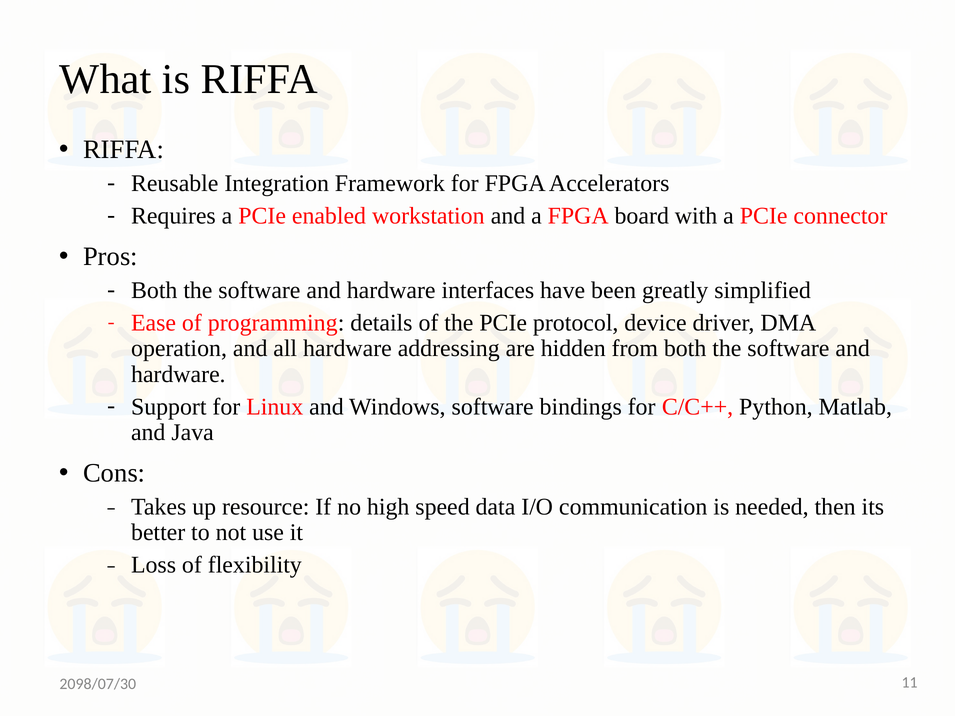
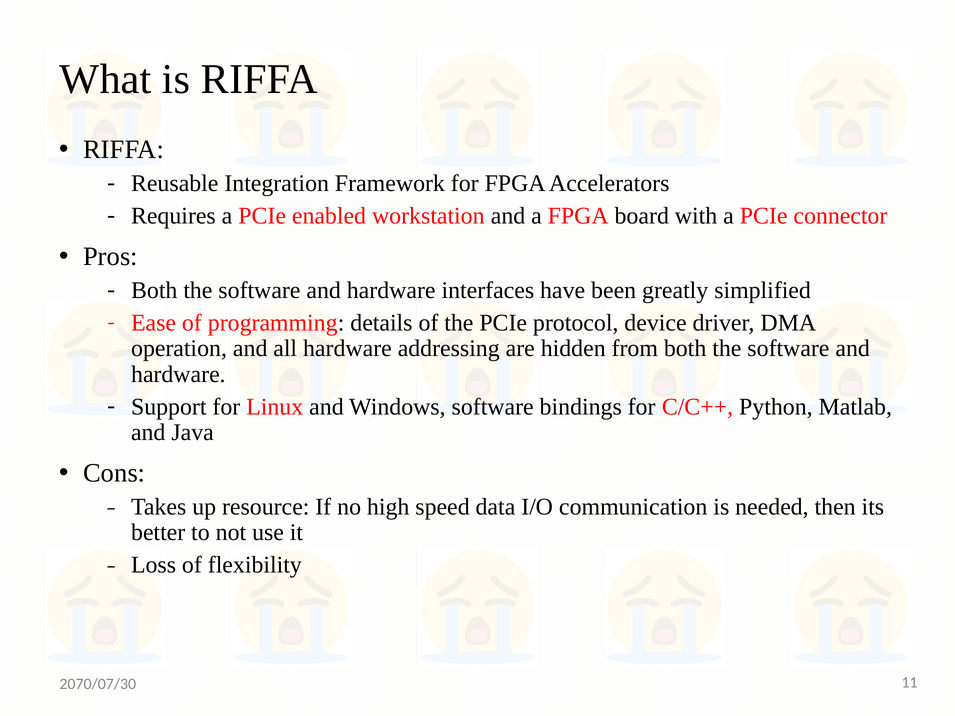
2098/07/30: 2098/07/30 -> 2070/07/30
